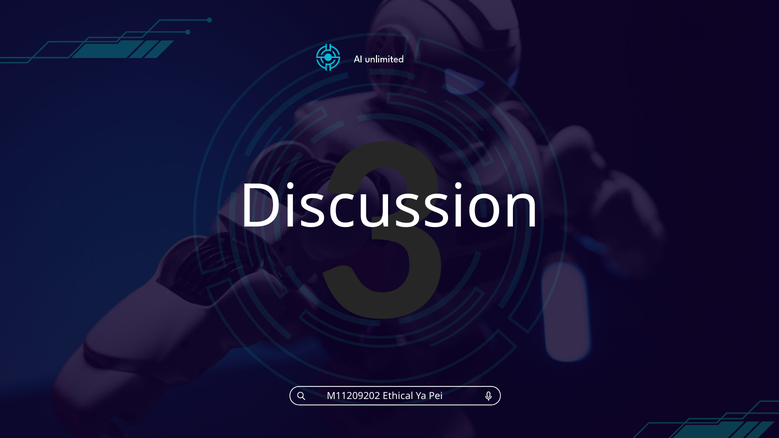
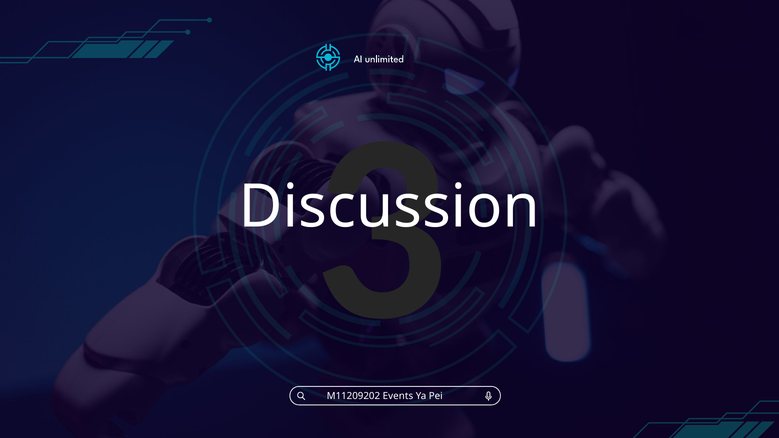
Ethical: Ethical -> Events
